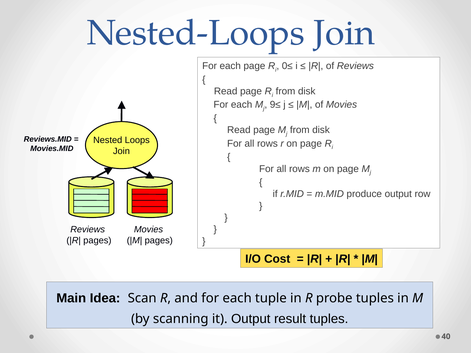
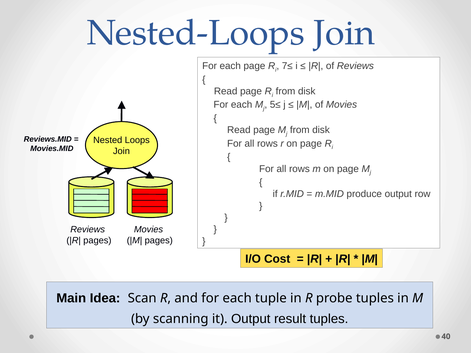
0≤: 0≤ -> 7≤
9≤: 9≤ -> 5≤
